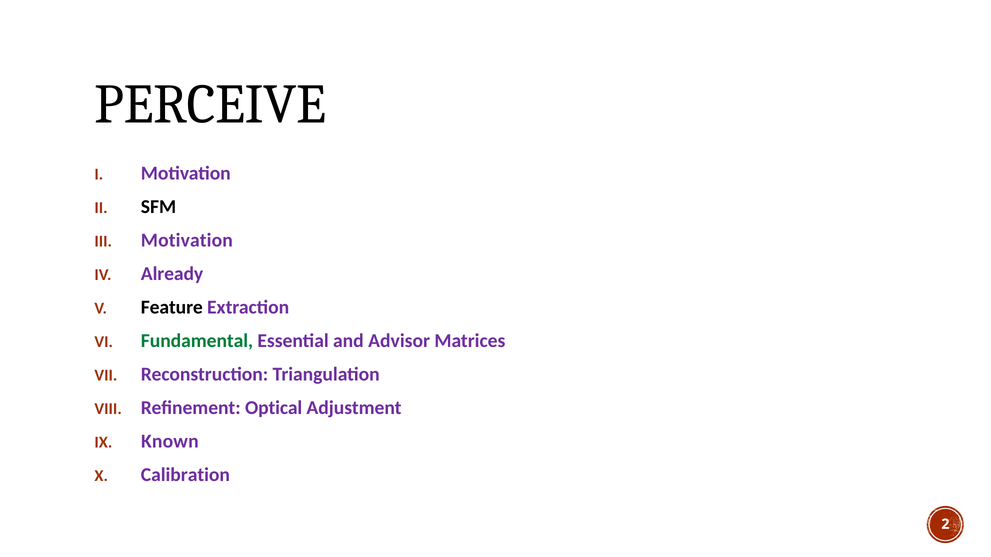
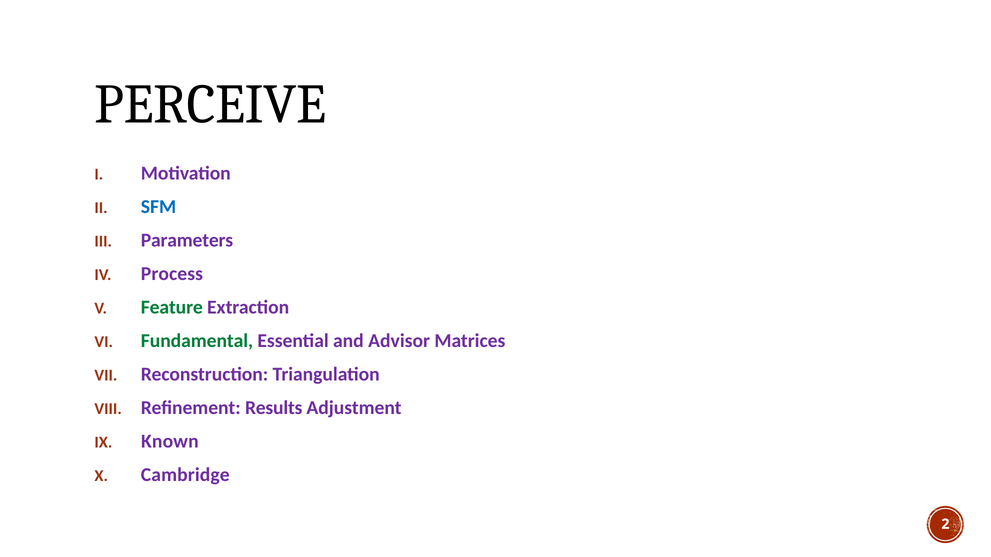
SFM colour: black -> blue
Motivation at (187, 240): Motivation -> Parameters
Already: Already -> Process
Feature colour: black -> green
Optical: Optical -> Results
Calibration: Calibration -> Cambridge
